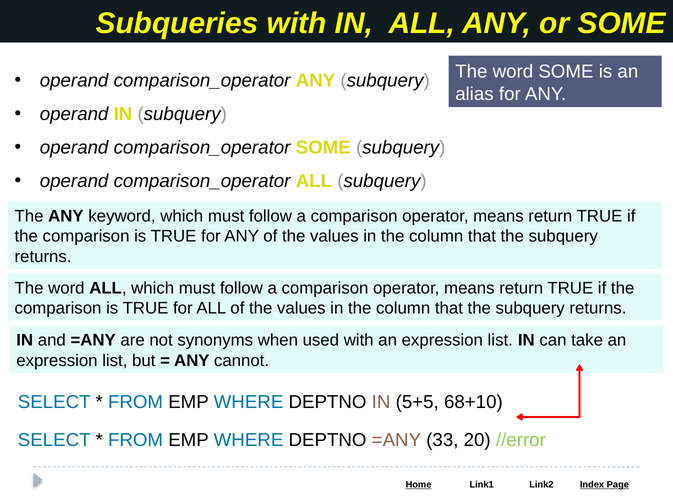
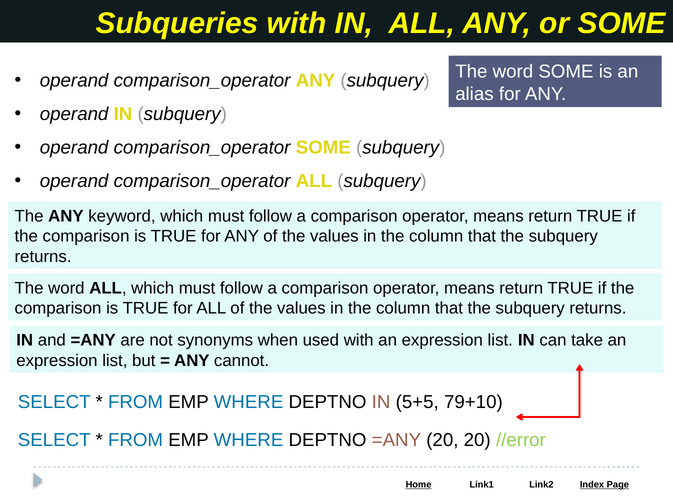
68+10: 68+10 -> 79+10
=ANY 33: 33 -> 20
